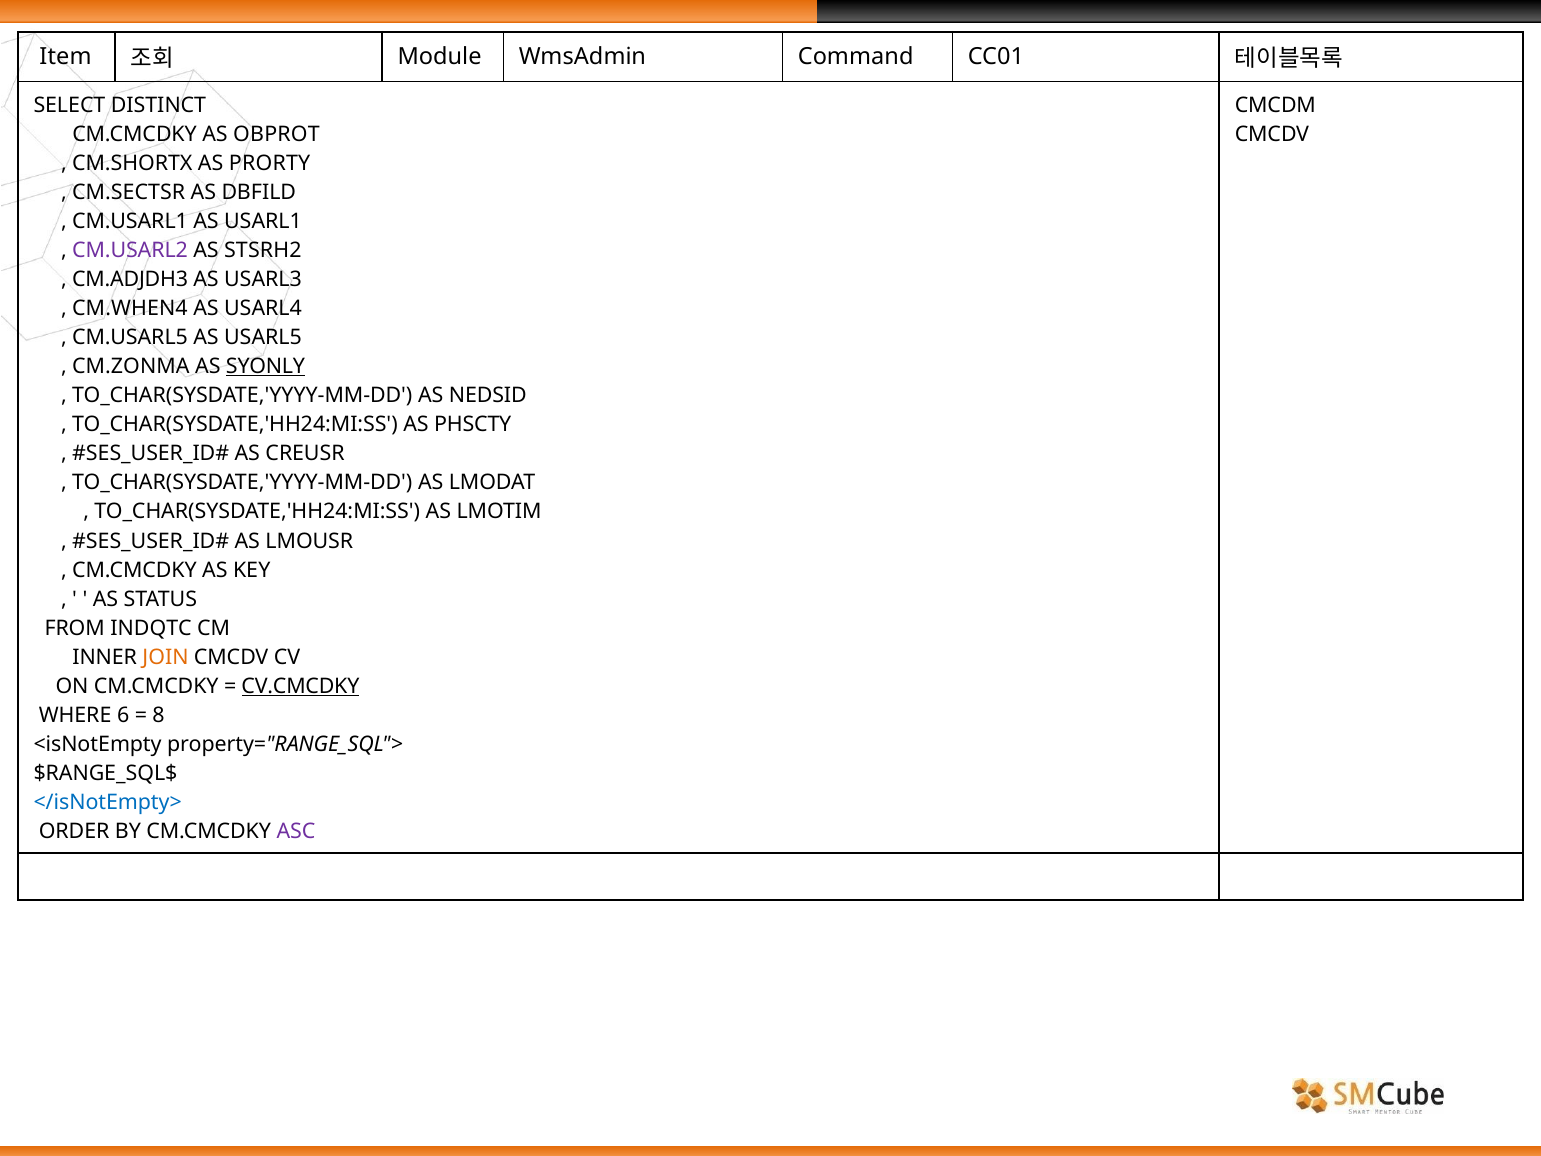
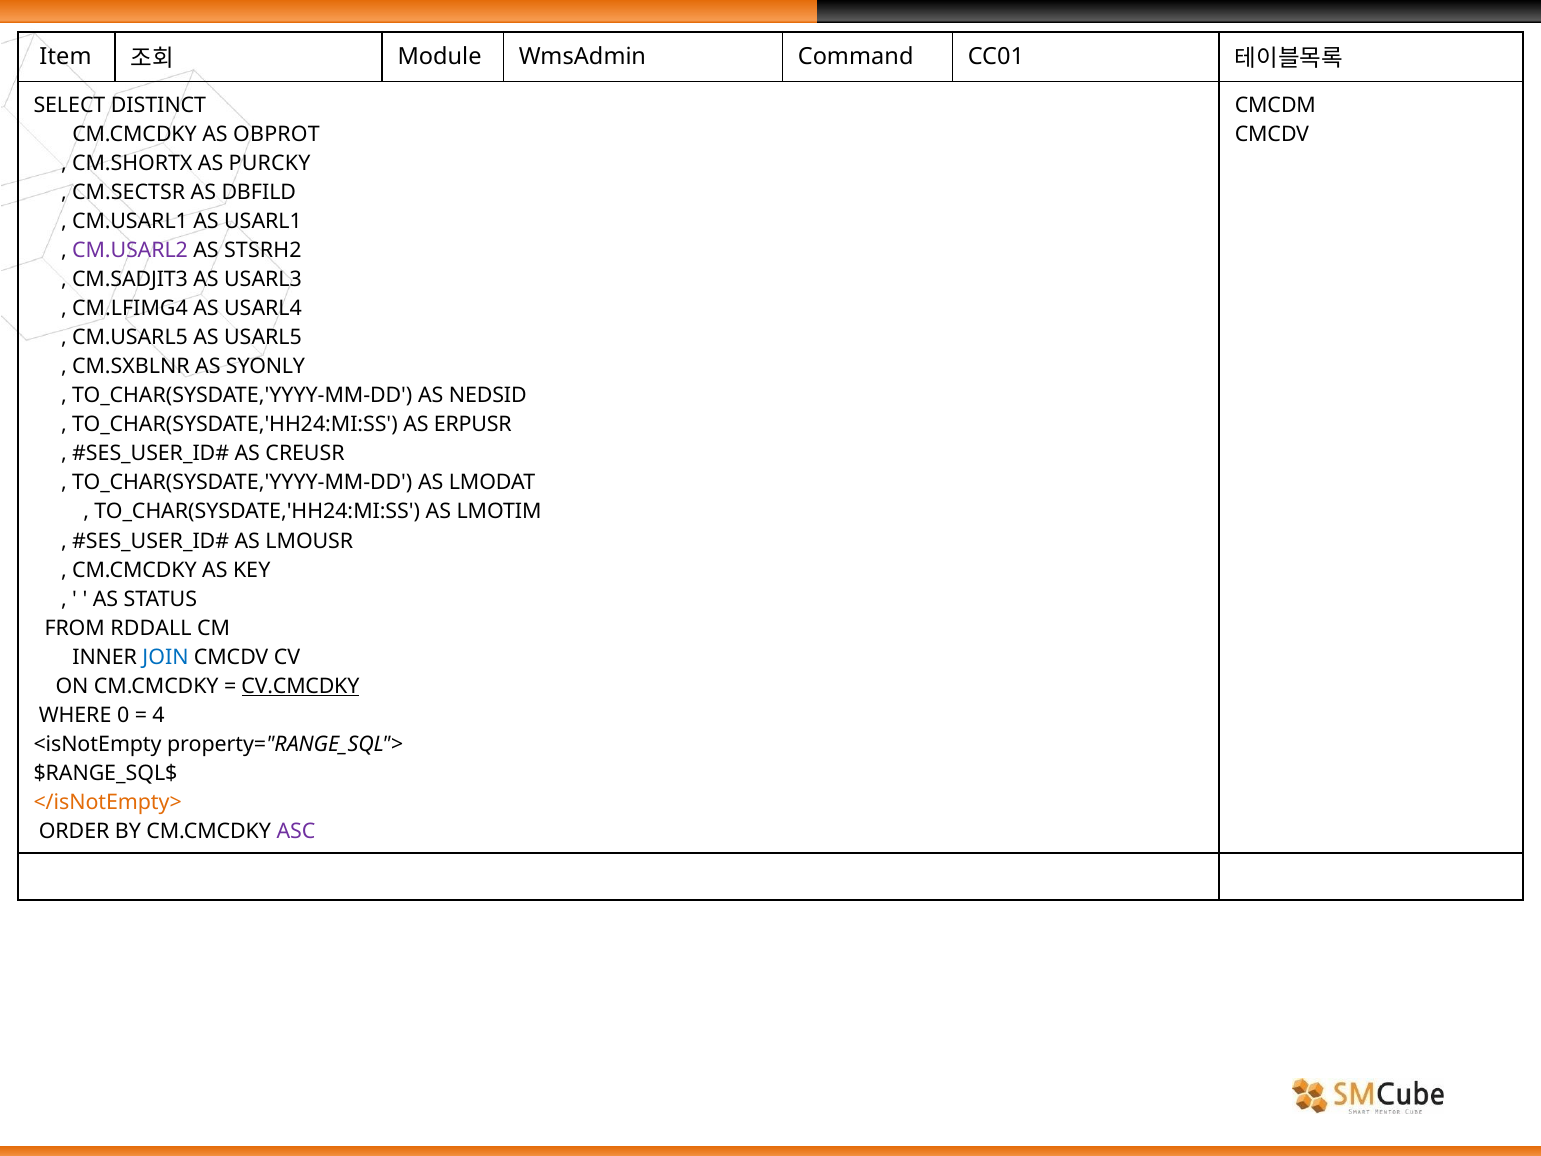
PRORTY: PRORTY -> PURCKY
CM.ADJDH3: CM.ADJDH3 -> CM.SADJIT3
CM.WHEN4: CM.WHEN4 -> CM.LFIMG4
CM.ZONMA: CM.ZONMA -> CM.SXBLNR
SYONLY underline: present -> none
PHSCTY: PHSCTY -> ERPUSR
INDQTC: INDQTC -> RDDALL
JOIN colour: orange -> blue
6: 6 -> 0
8: 8 -> 4
</isNotEmpty> colour: blue -> orange
